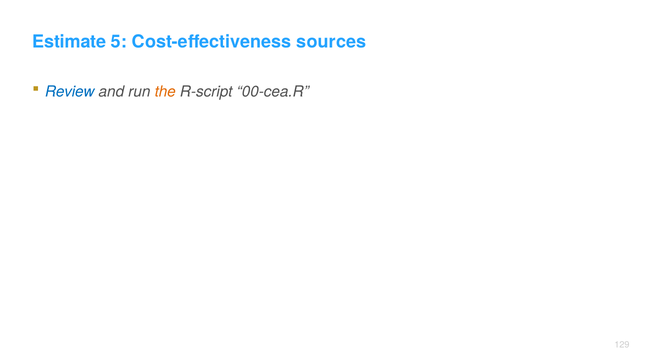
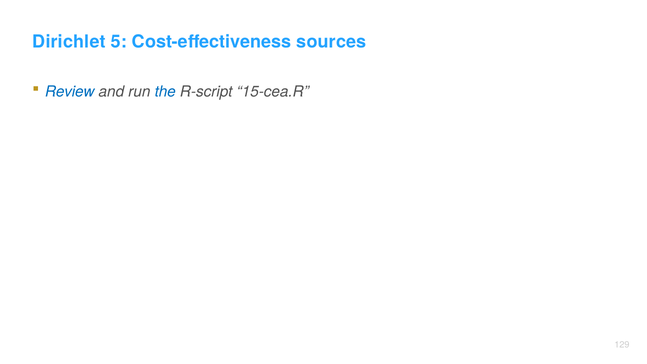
Estimate: Estimate -> Dirichlet
the colour: orange -> blue
00-cea.R: 00-cea.R -> 15-cea.R
